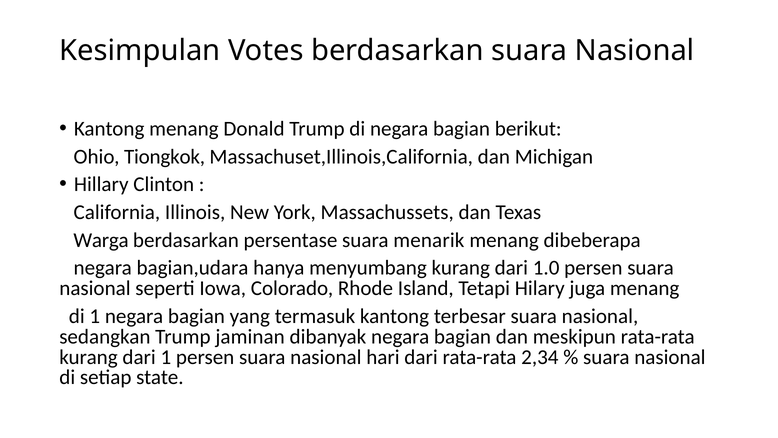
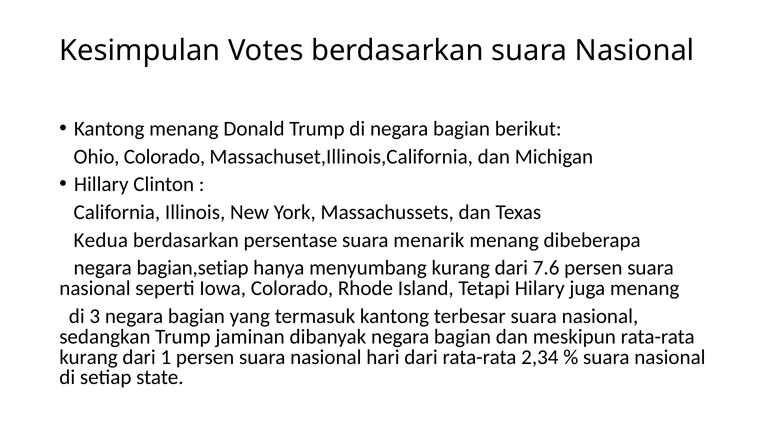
Ohio Tiongkok: Tiongkok -> Colorado
Warga: Warga -> Kedua
bagian,udara: bagian,udara -> bagian,setiap
1.0: 1.0 -> 7.6
di 1: 1 -> 3
